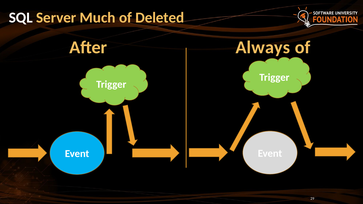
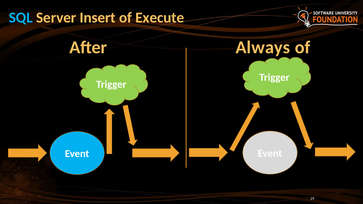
SQL colour: white -> light blue
Much: Much -> Insert
Deleted: Deleted -> Execute
